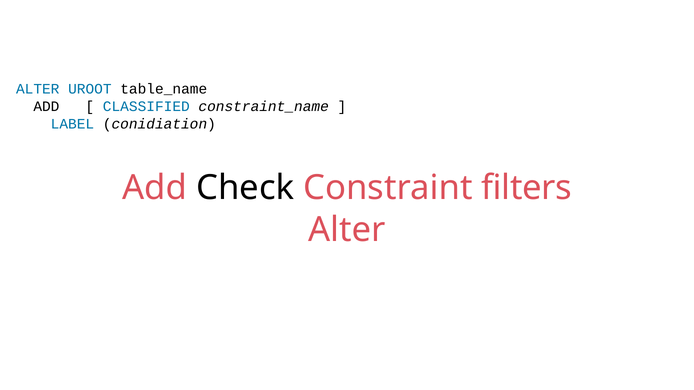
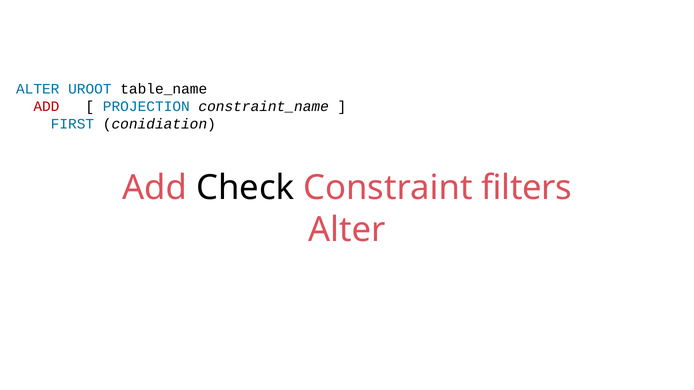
ADD at (46, 107) colour: black -> red
CLASSIFIED: CLASSIFIED -> PROJECTION
LABEL: LABEL -> FIRST
